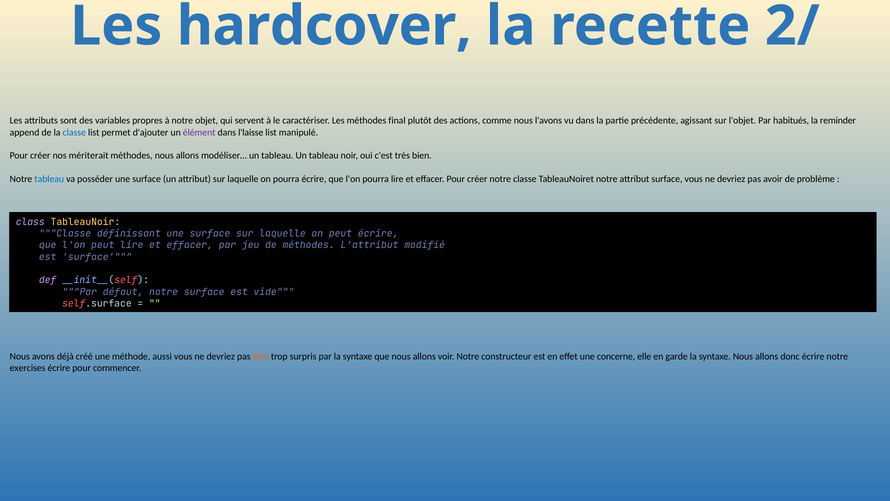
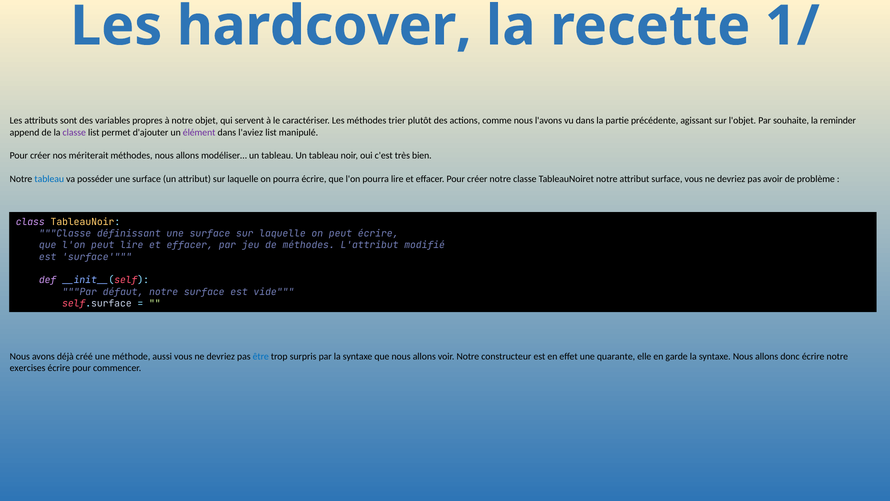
2/: 2/ -> 1/
final: final -> trier
habitués: habitués -> souhaite
classe at (74, 132) colour: blue -> purple
l'laisse: l'laisse -> l'aviez
être colour: orange -> blue
concerne: concerne -> quarante
